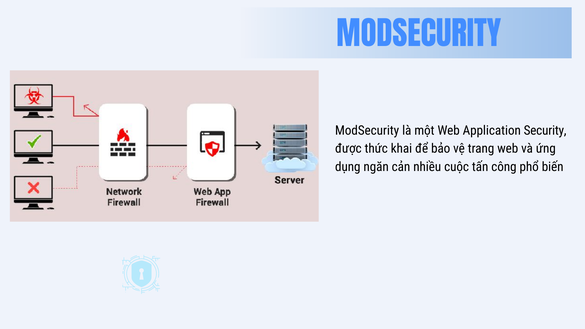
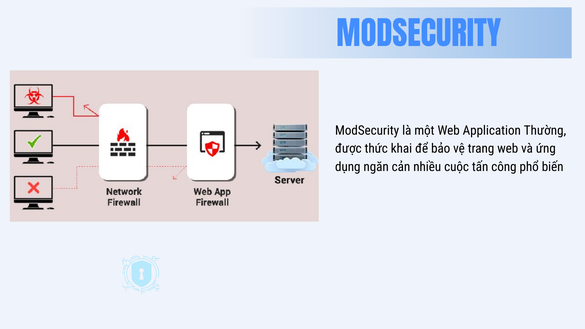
Security: Security -> Thường
